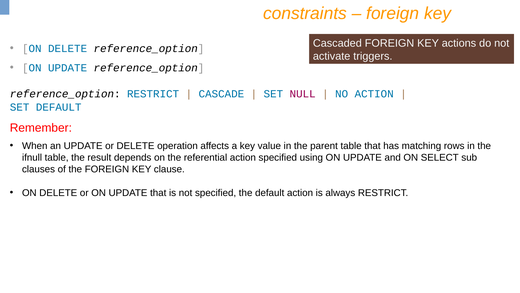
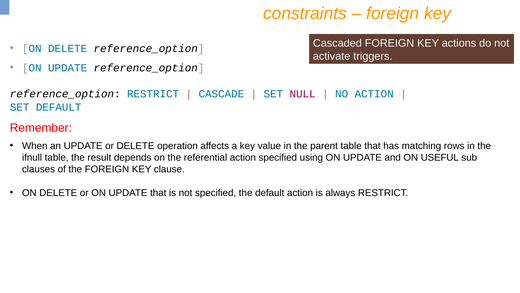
SELECT: SELECT -> USEFUL
